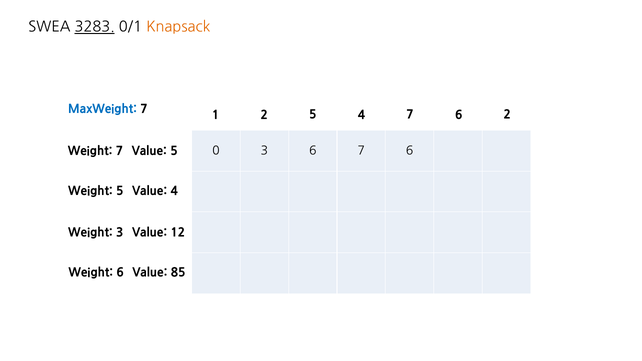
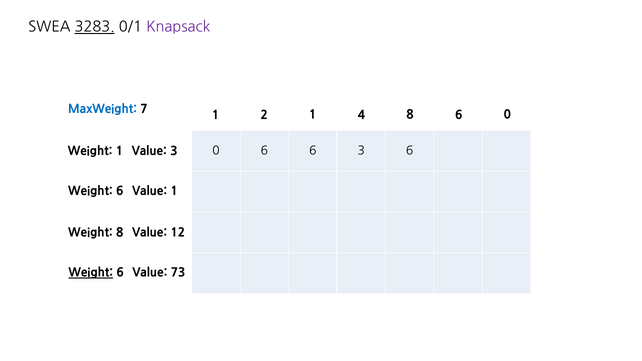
Knapsack colour: orange -> purple
2 5: 5 -> 1
4 7: 7 -> 8
6 2: 2 -> 0
0 3: 3 -> 6
6 7: 7 -> 3
Weight 7: 7 -> 1
Value 5: 5 -> 3
5 at (120, 191): 5 -> 6
Value 4: 4 -> 1
Weight 3: 3 -> 8
Weight at (91, 273) underline: none -> present
85: 85 -> 73
